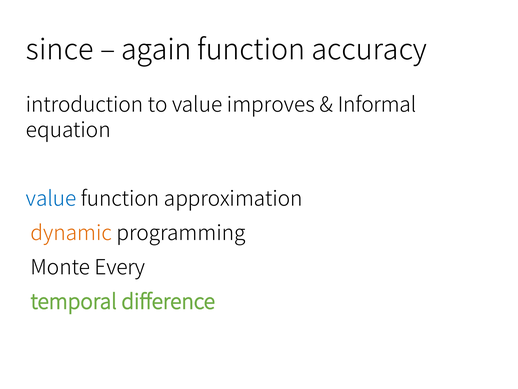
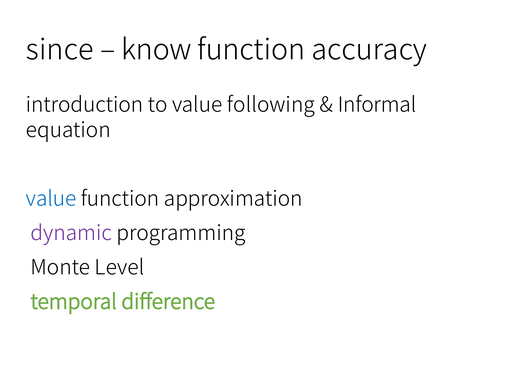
again: again -> know
improves: improves -> following
dynamic colour: orange -> purple
Every: Every -> Level
